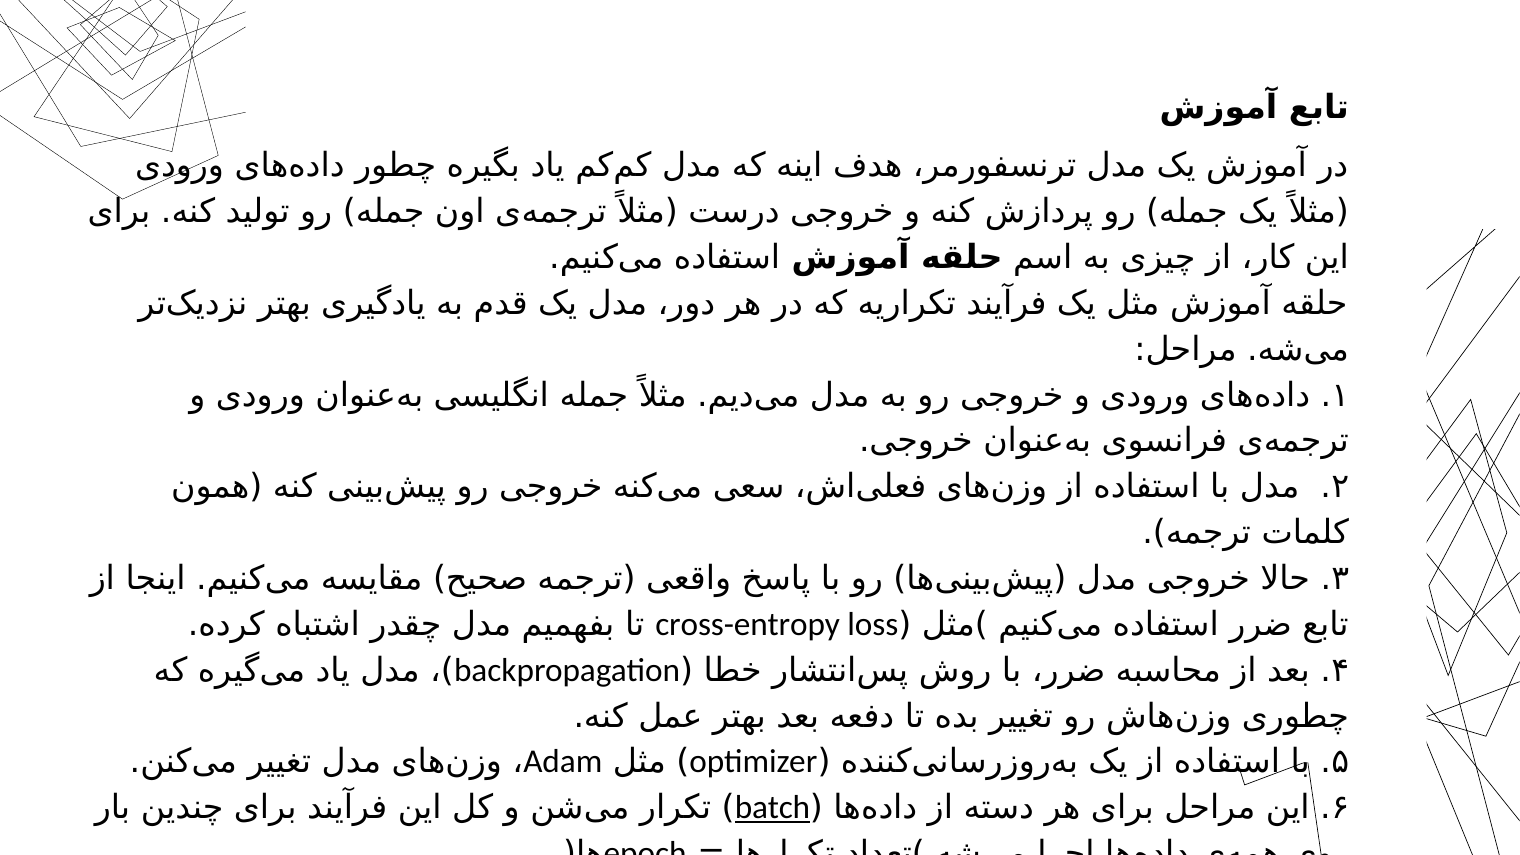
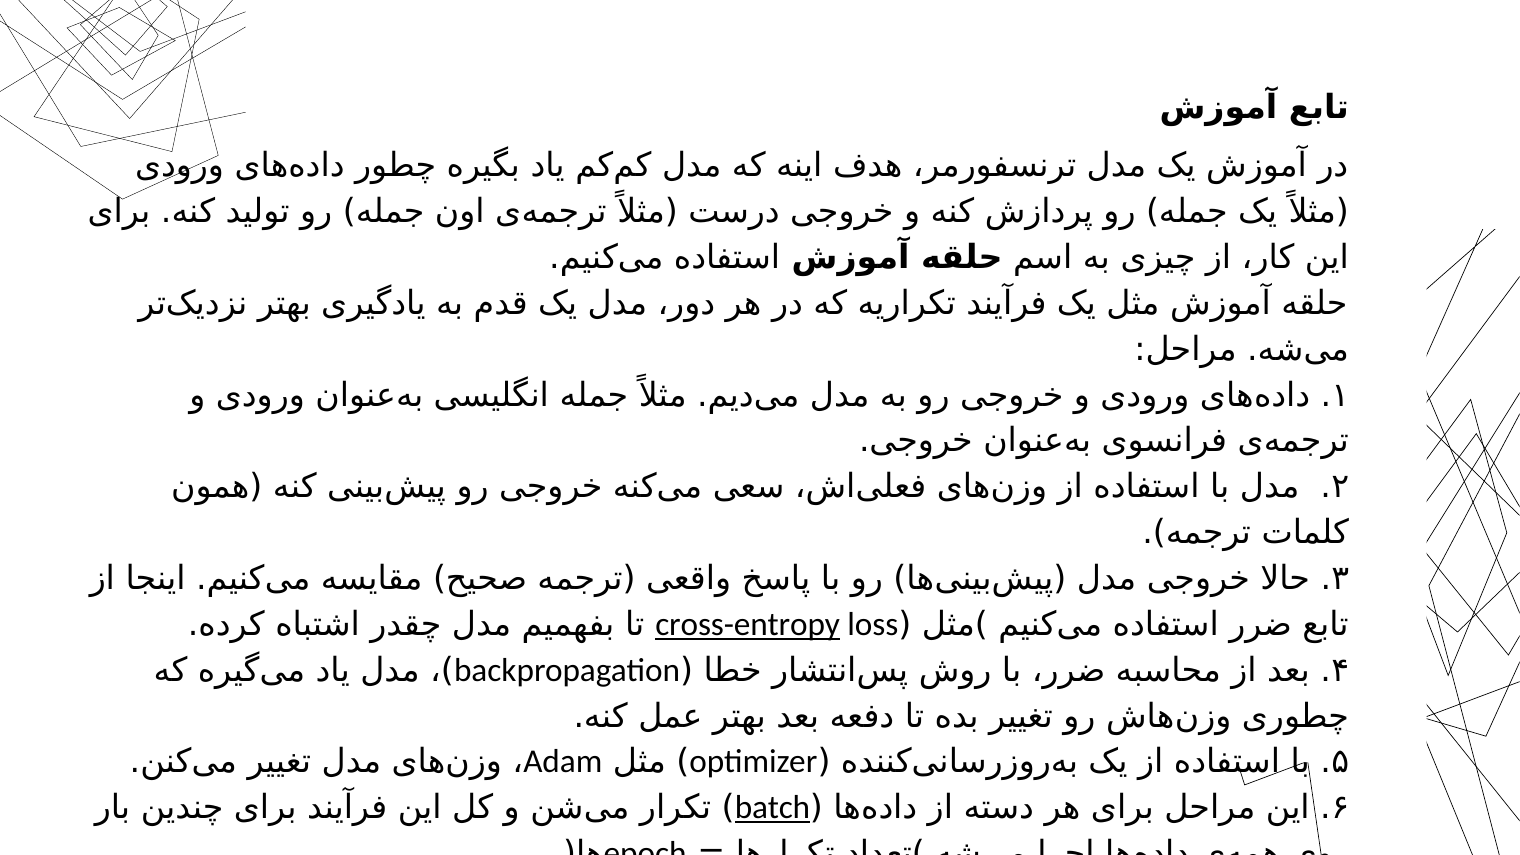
cross-entropy underline: none -> present
